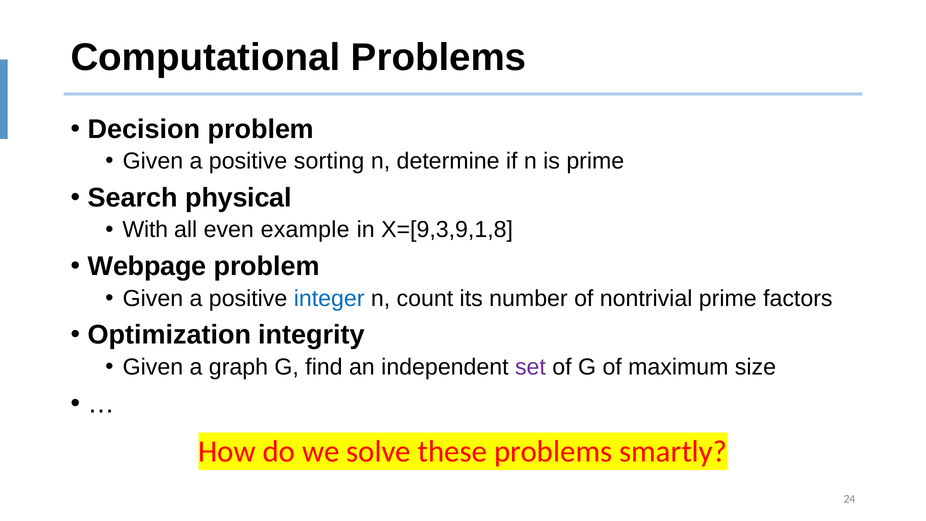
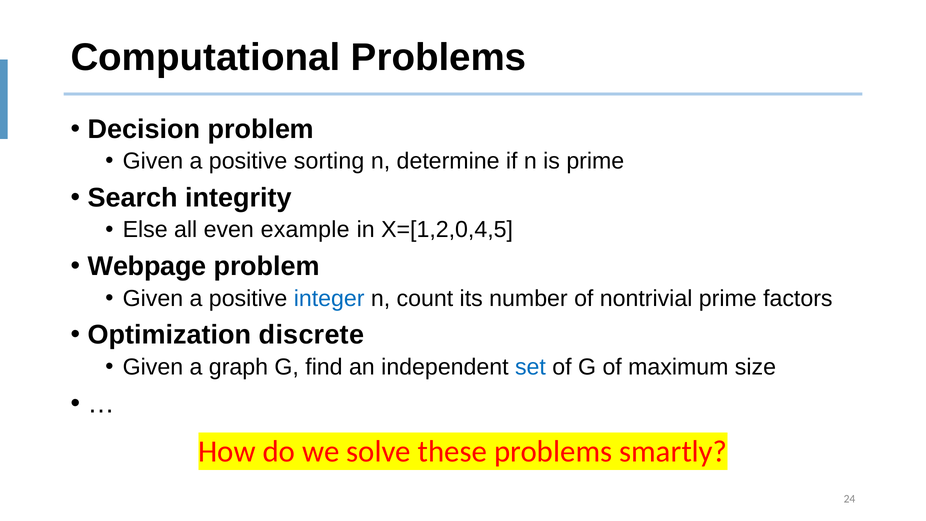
physical: physical -> integrity
With: With -> Else
X=[9,3,9,1,8: X=[9,3,9,1,8 -> X=[1,2,0,4,5
integrity: integrity -> discrete
set colour: purple -> blue
